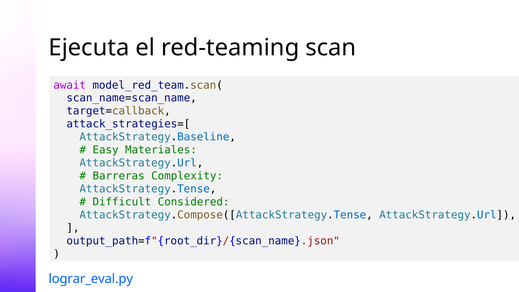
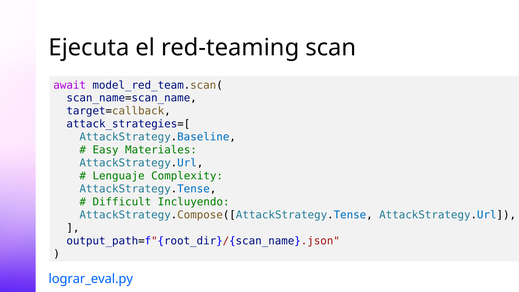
Barreras: Barreras -> Lenguaje
Considered: Considered -> Incluyendo
